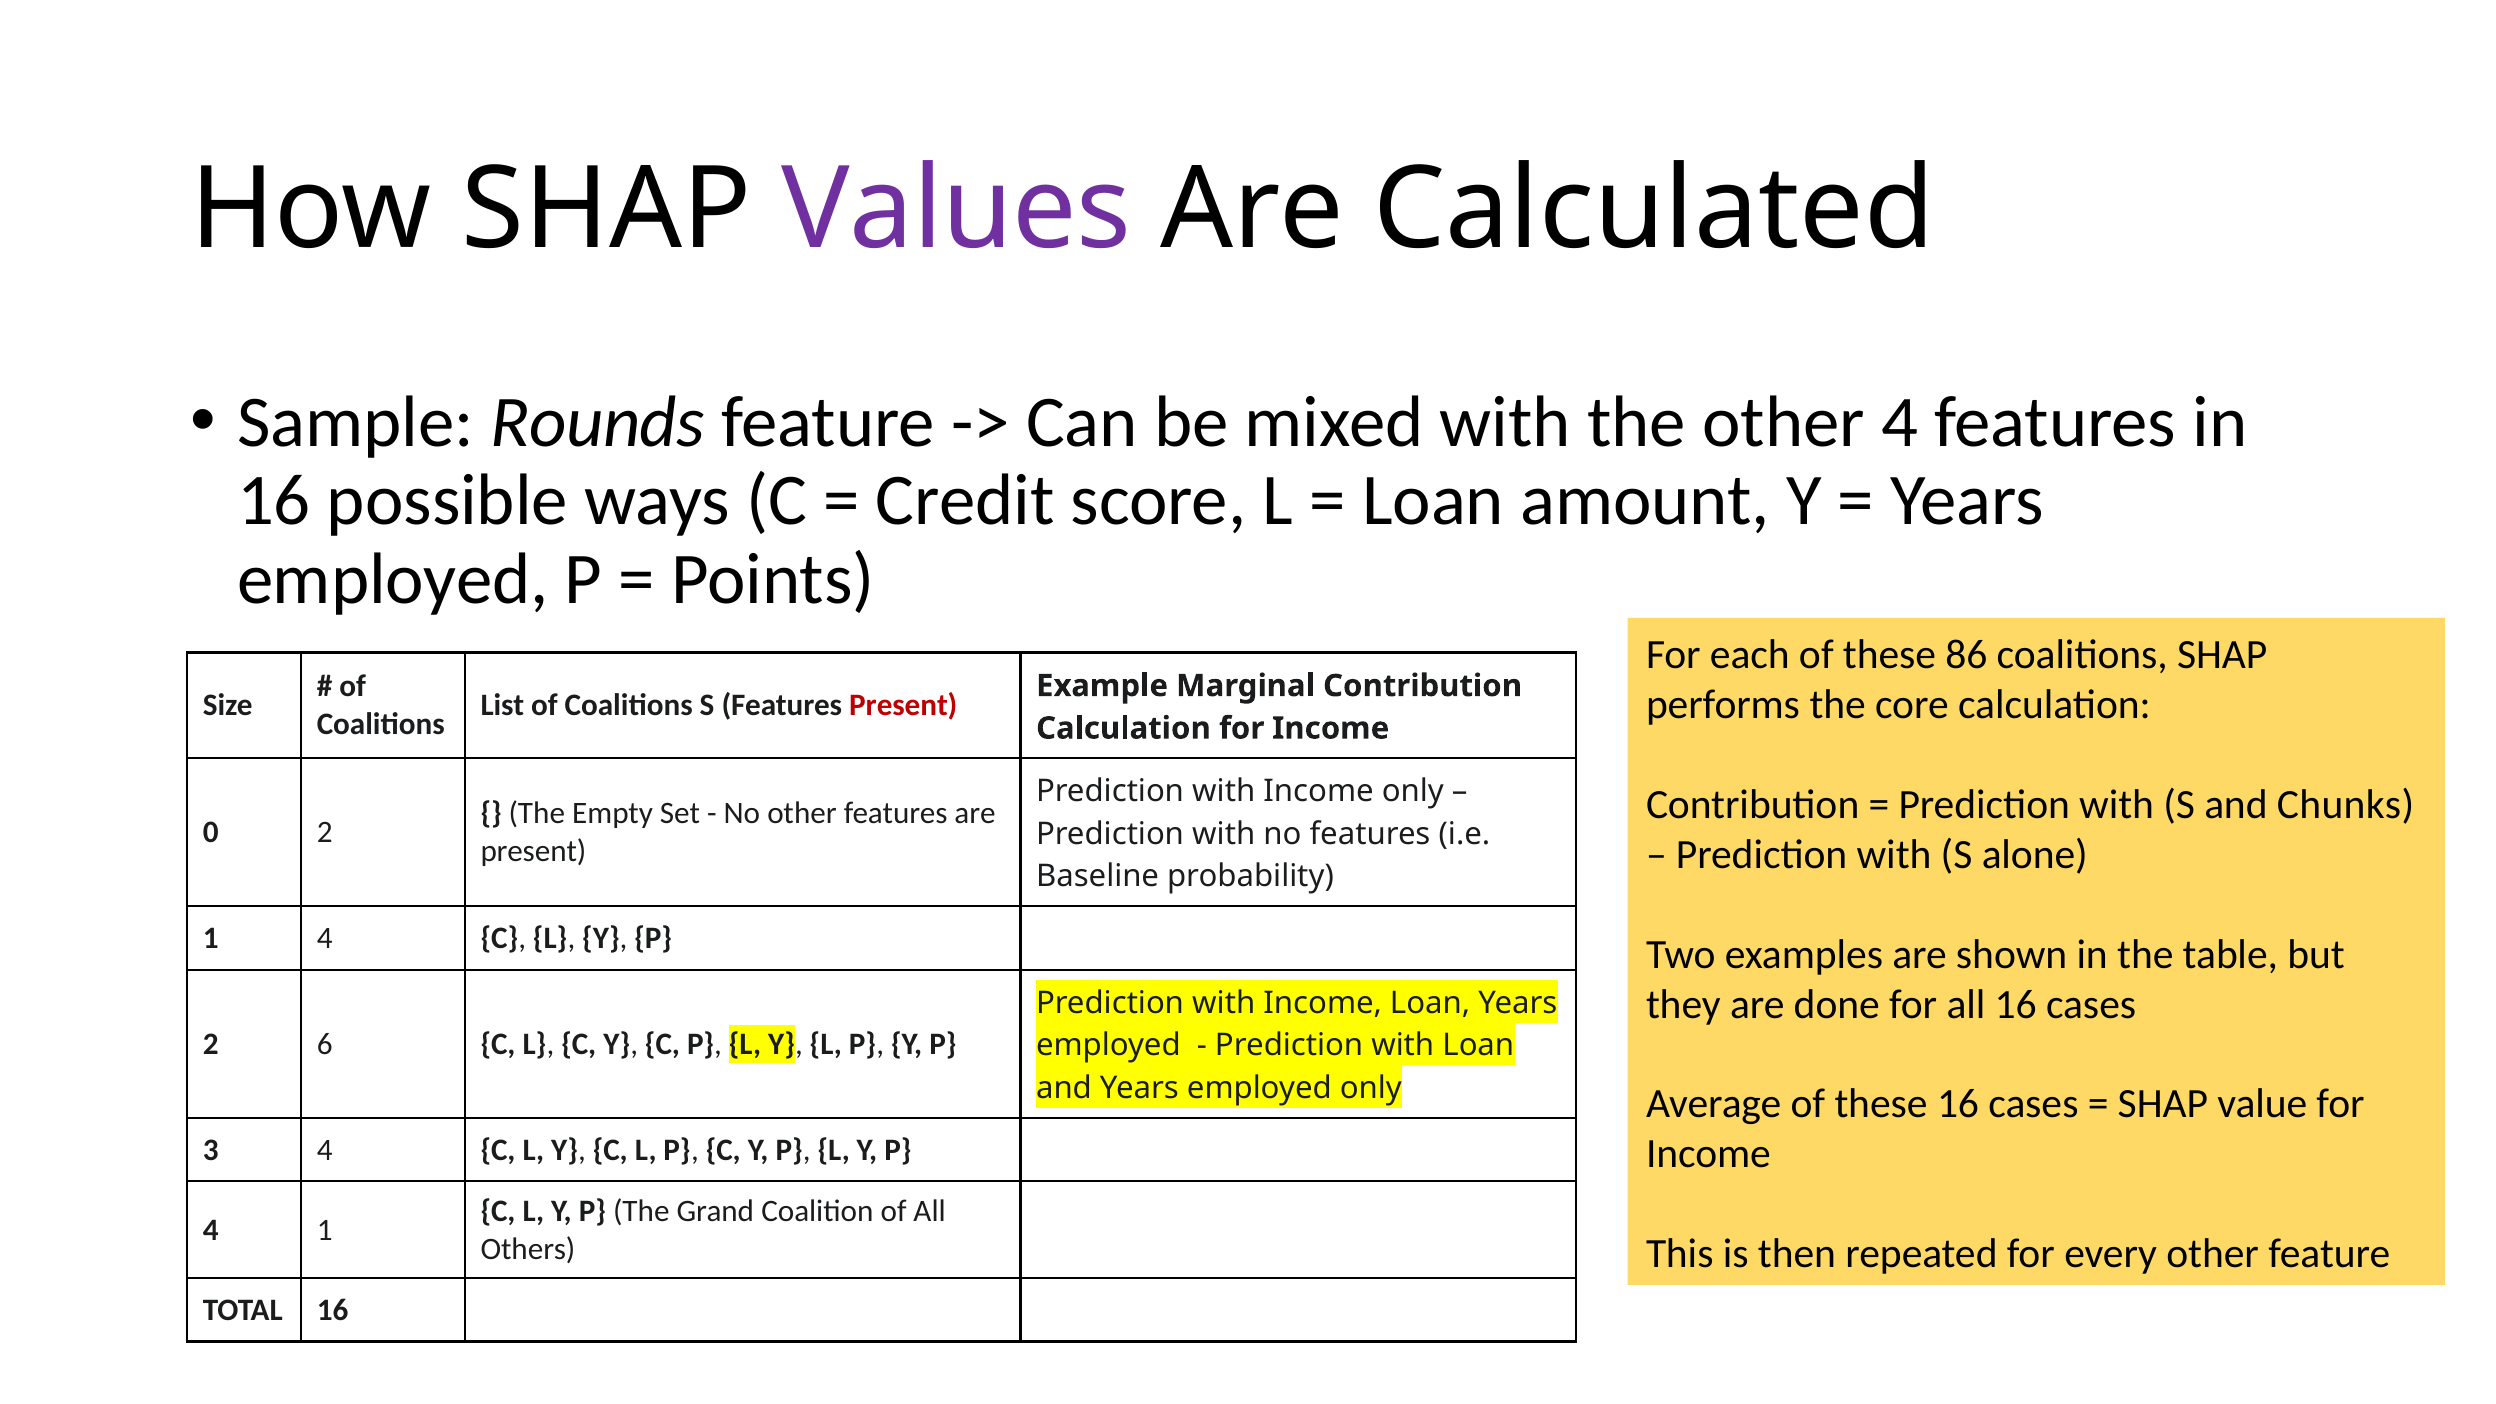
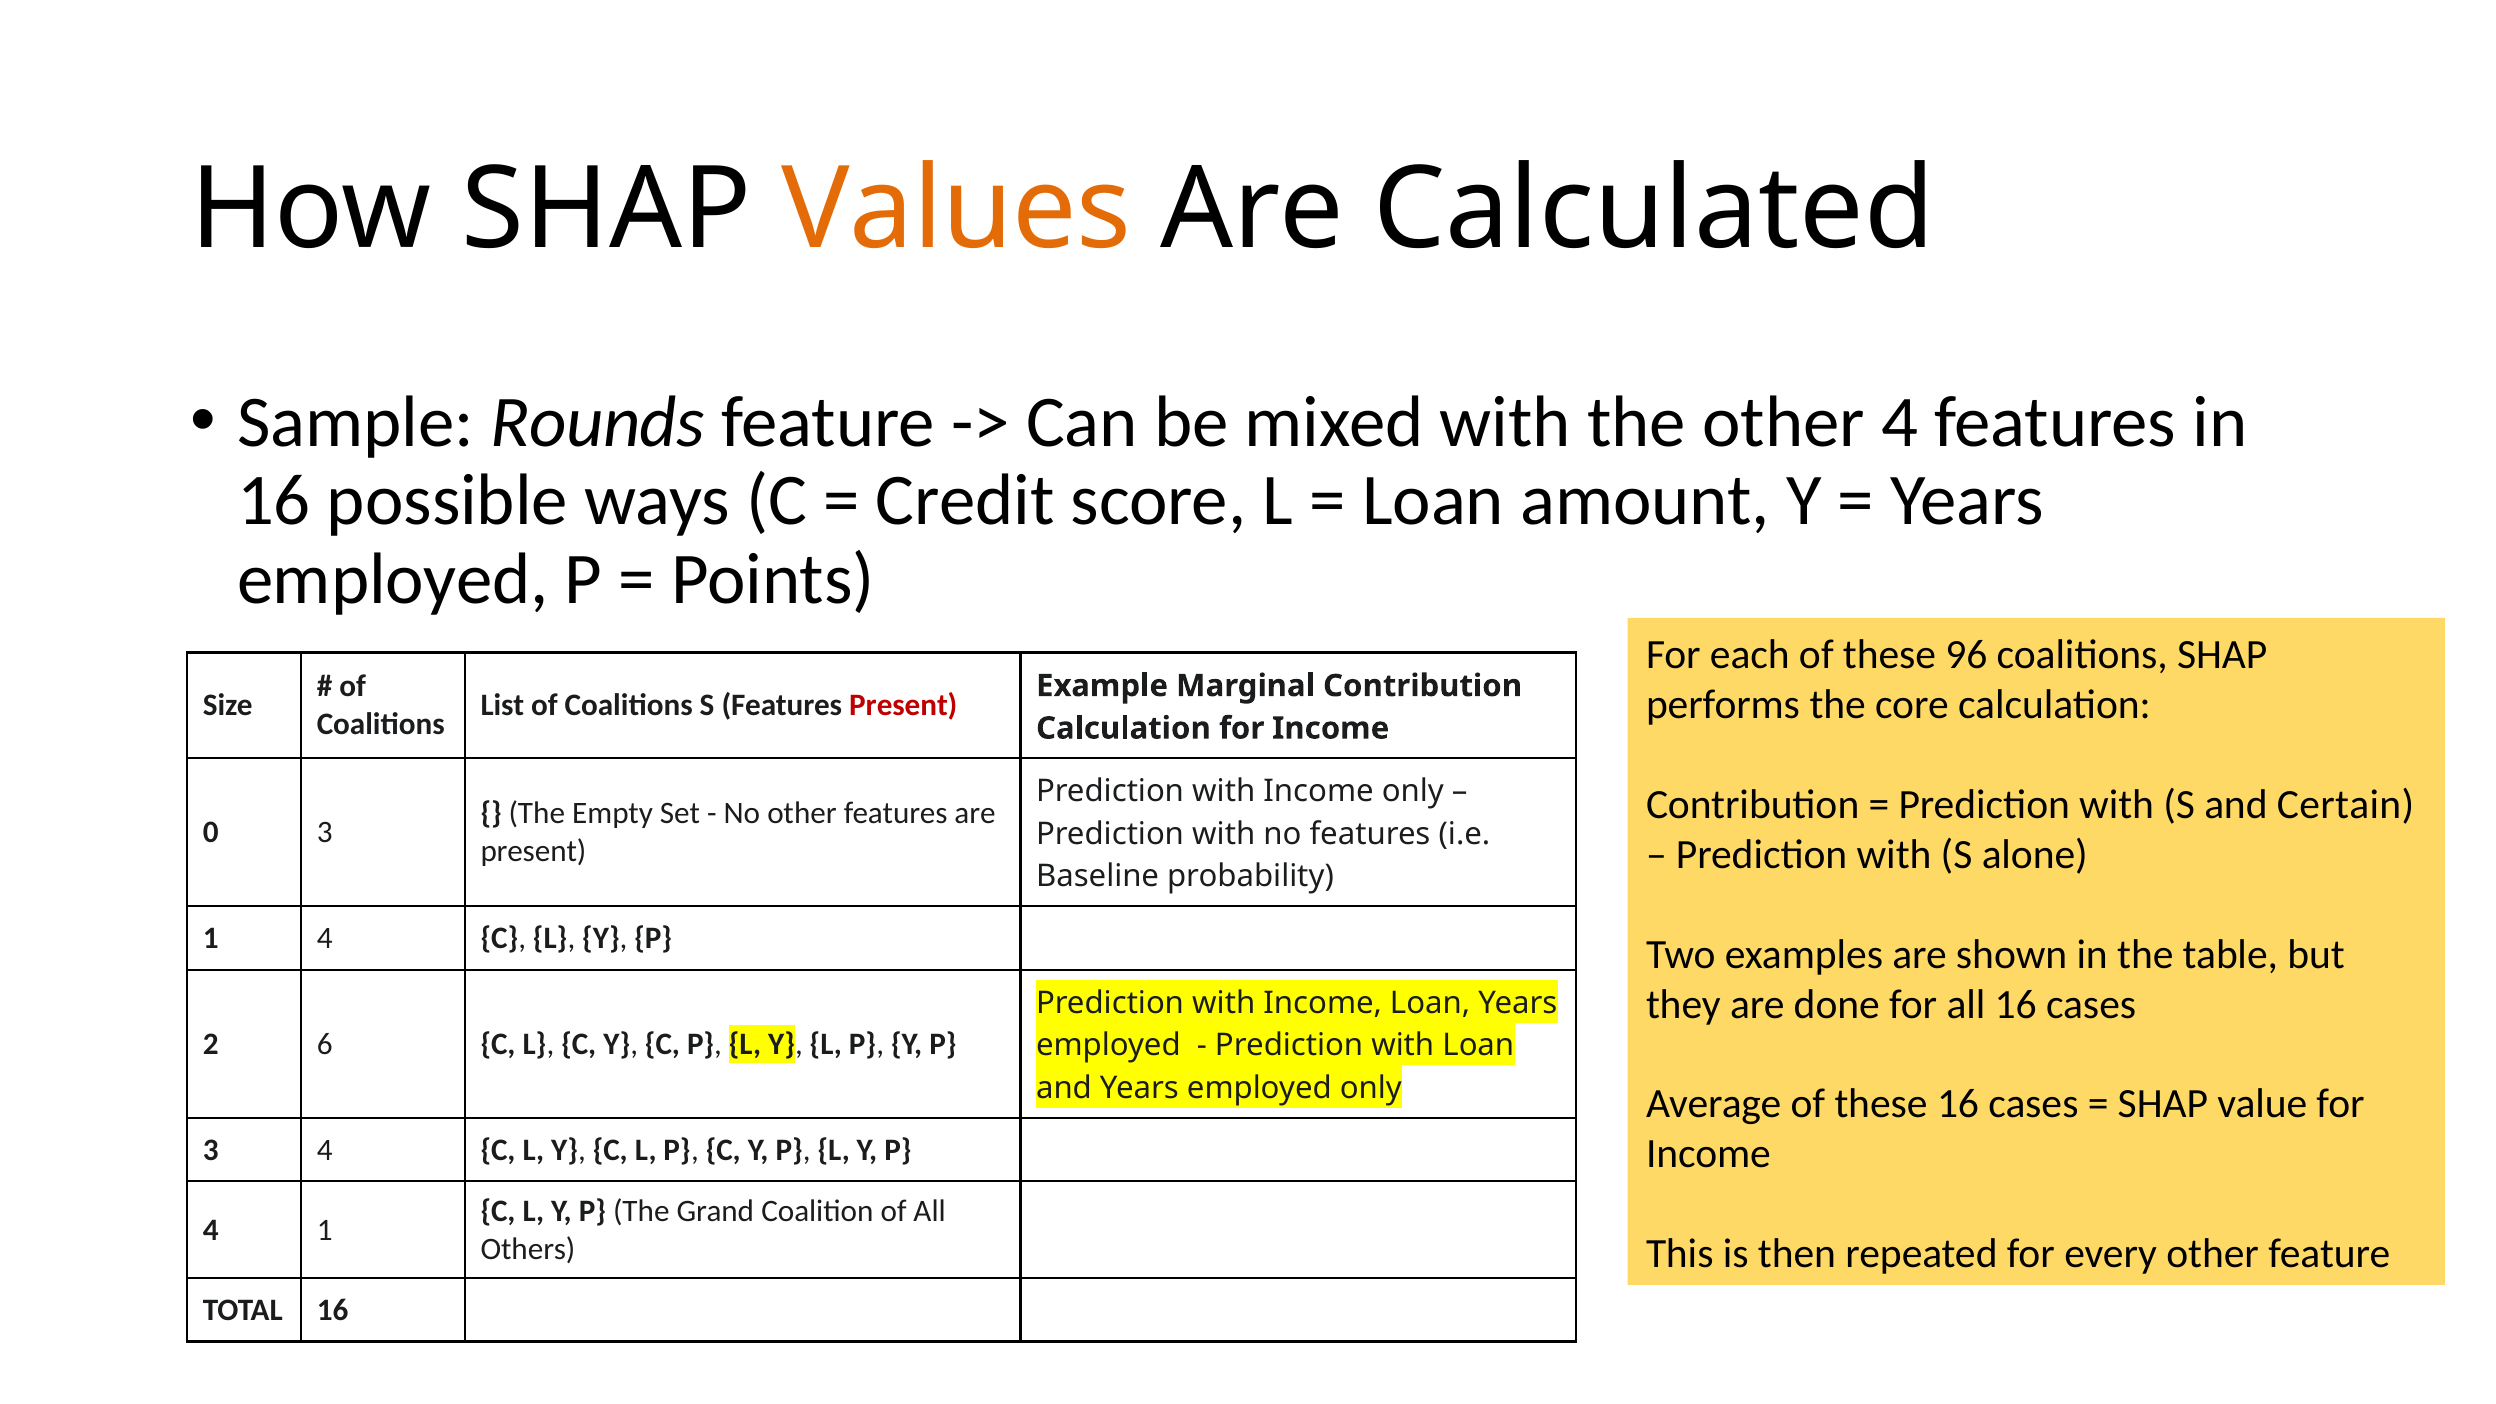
Values colour: purple -> orange
86: 86 -> 96
Chunks: Chunks -> Certain
0 2: 2 -> 3
